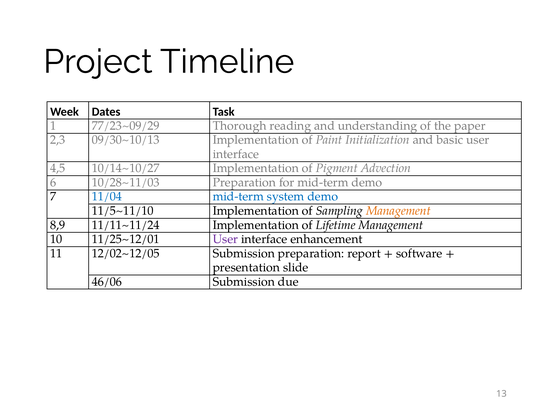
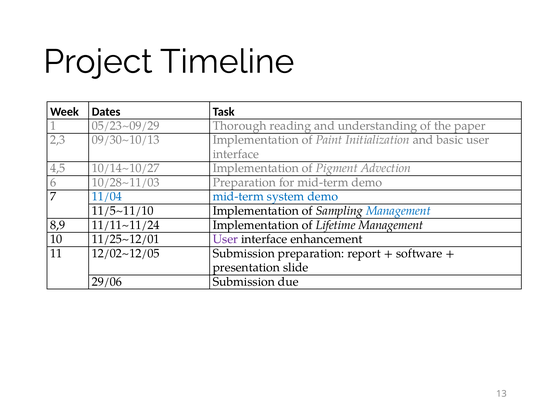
77/23~09/29: 77/23~09/29 -> 05/23~09/29
Management at (398, 211) colour: orange -> blue
46/06: 46/06 -> 29/06
